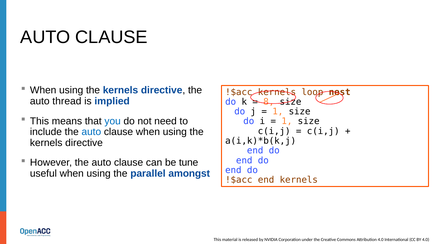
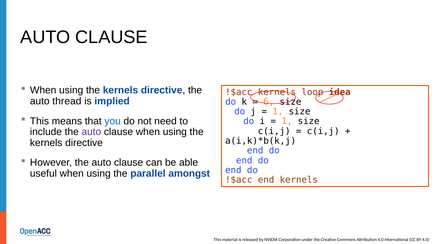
nest: nest -> idea
8: 8 -> 6
auto at (91, 132) colour: blue -> purple
tune: tune -> able
